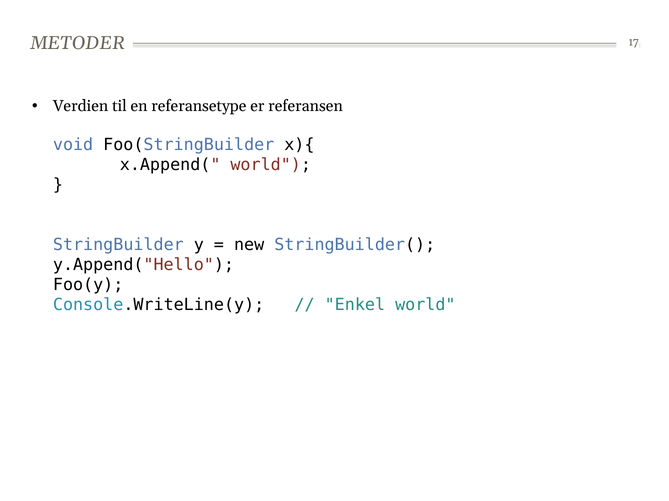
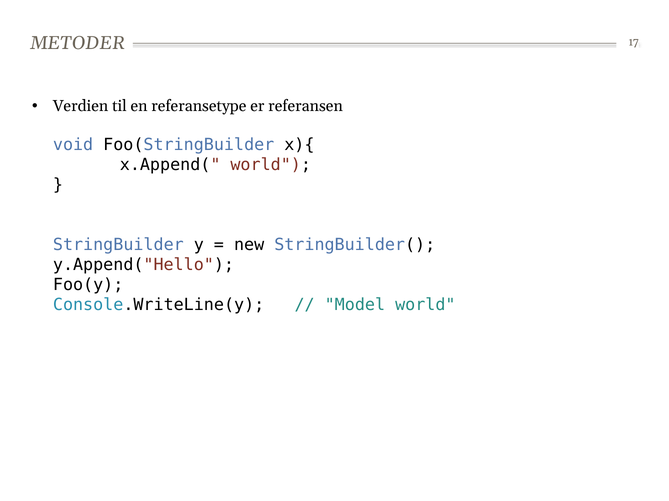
Enkel: Enkel -> Model
